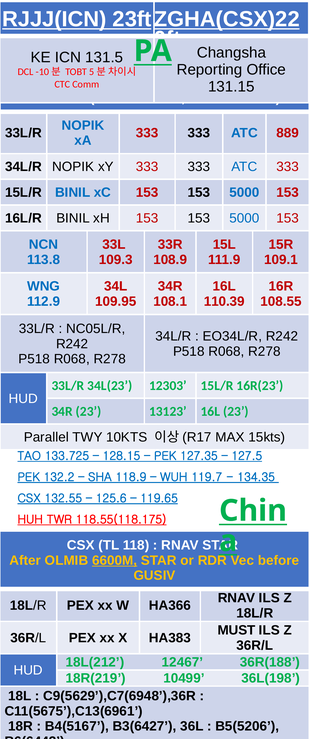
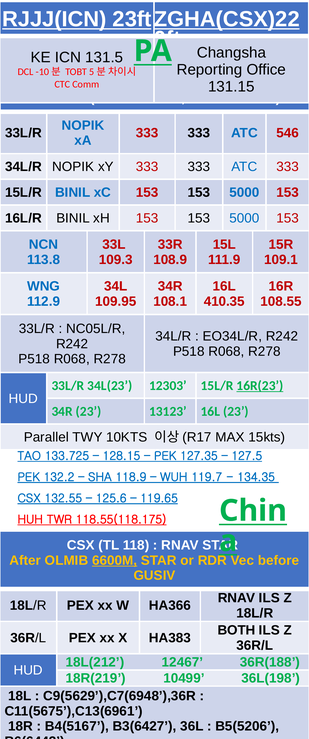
889: 889 -> 546
110.39: 110.39 -> 410.35
16R(23 underline: none -> present
MUST: MUST -> BOTH
